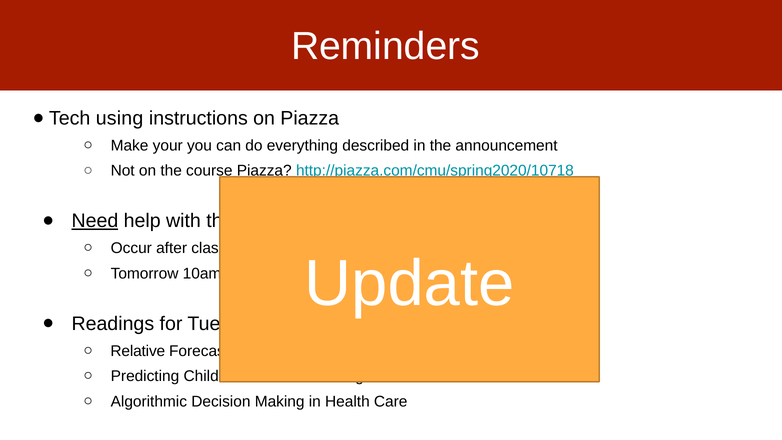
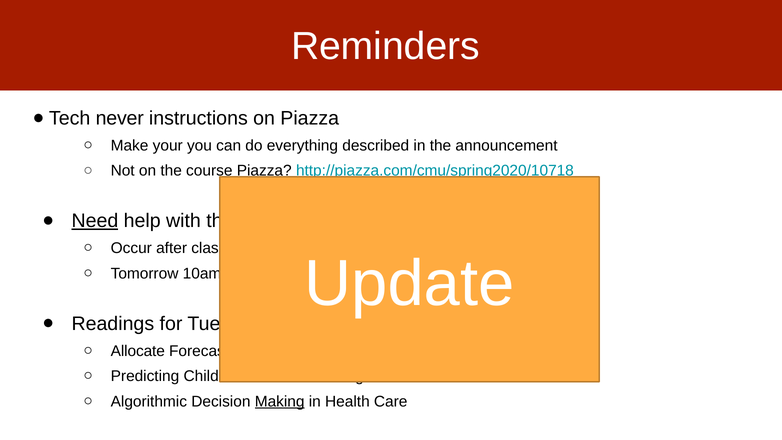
using: using -> never
Relative: Relative -> Allocate
Making underline: none -> present
